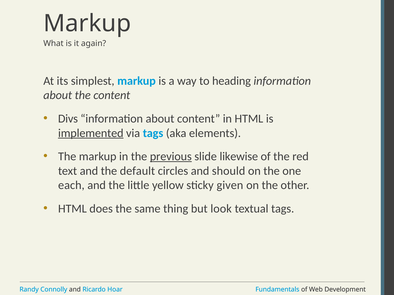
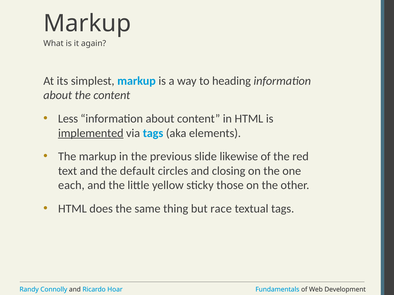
Divs: Divs -> Less
previous underline: present -> none
should: should -> closing
given: given -> those
look: look -> race
